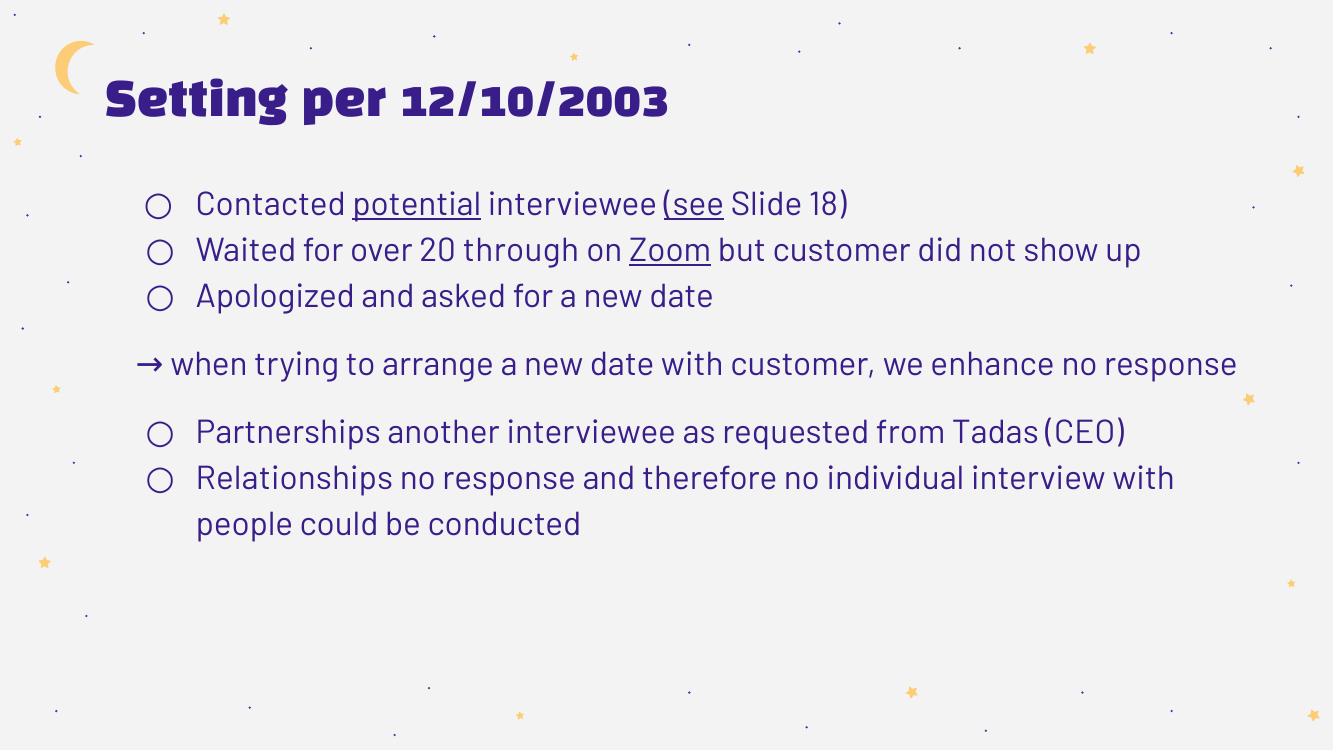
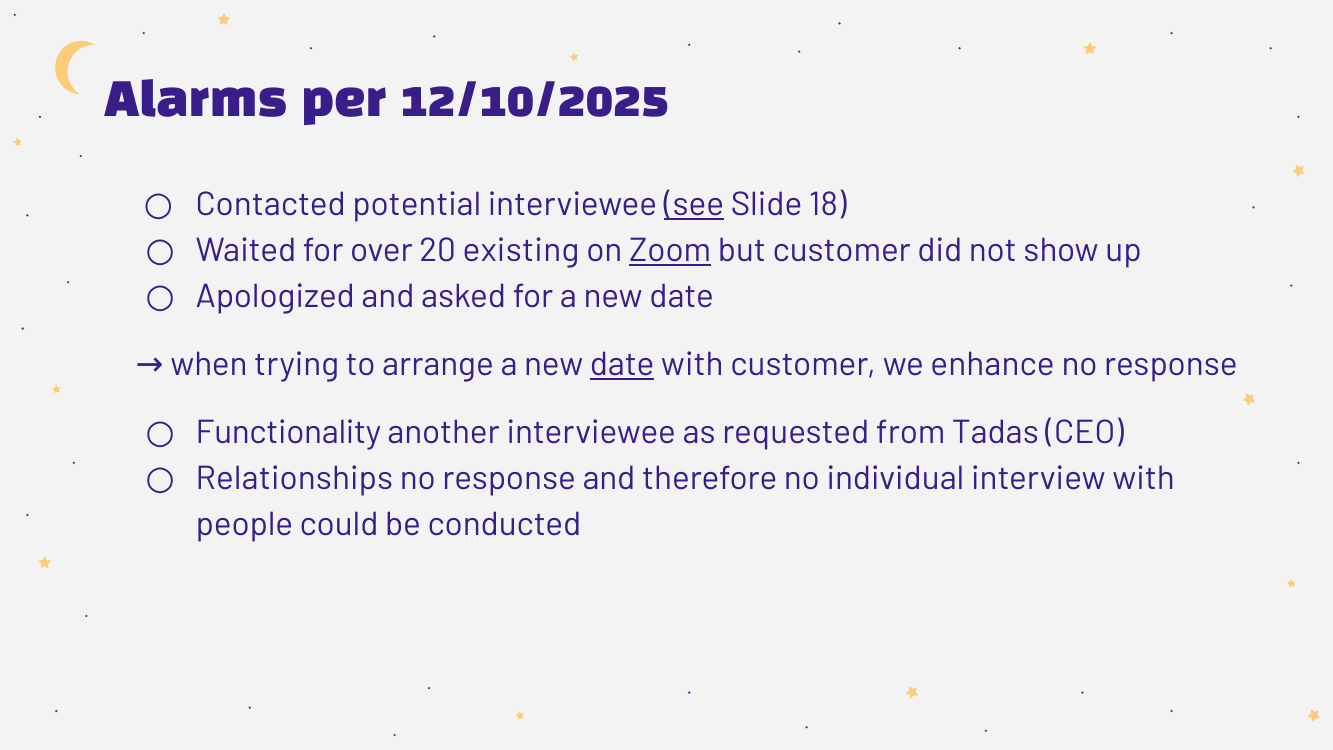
Setting: Setting -> Alarms
12/10/2003: 12/10/2003 -> 12/10/2025
potential underline: present -> none
through: through -> existing
date at (622, 365) underline: none -> present
Partnerships: Partnerships -> Functionality
